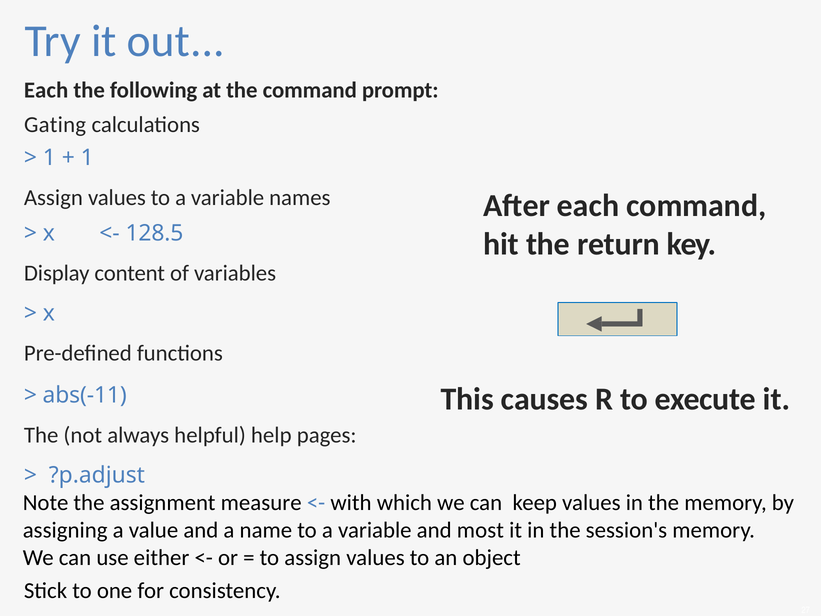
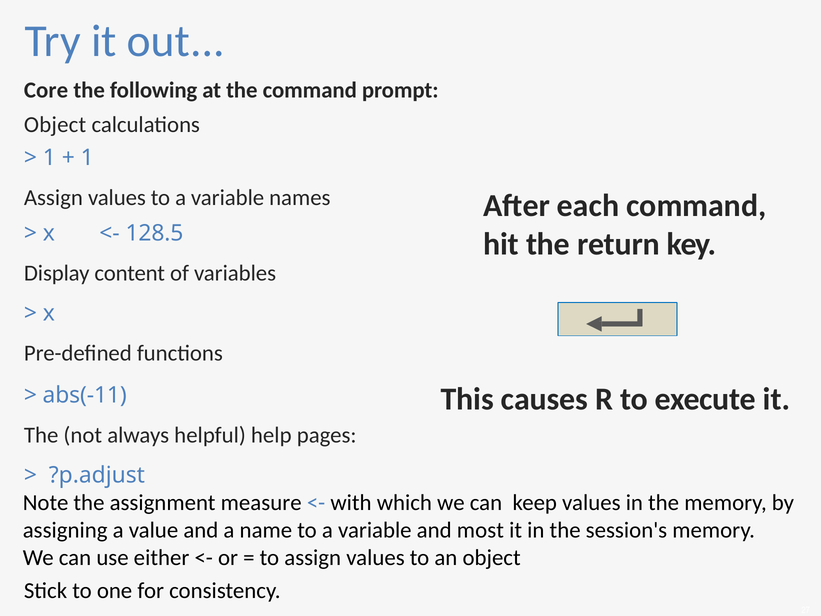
Each at (46, 90): Each -> Core
Gating at (55, 125): Gating -> Object
